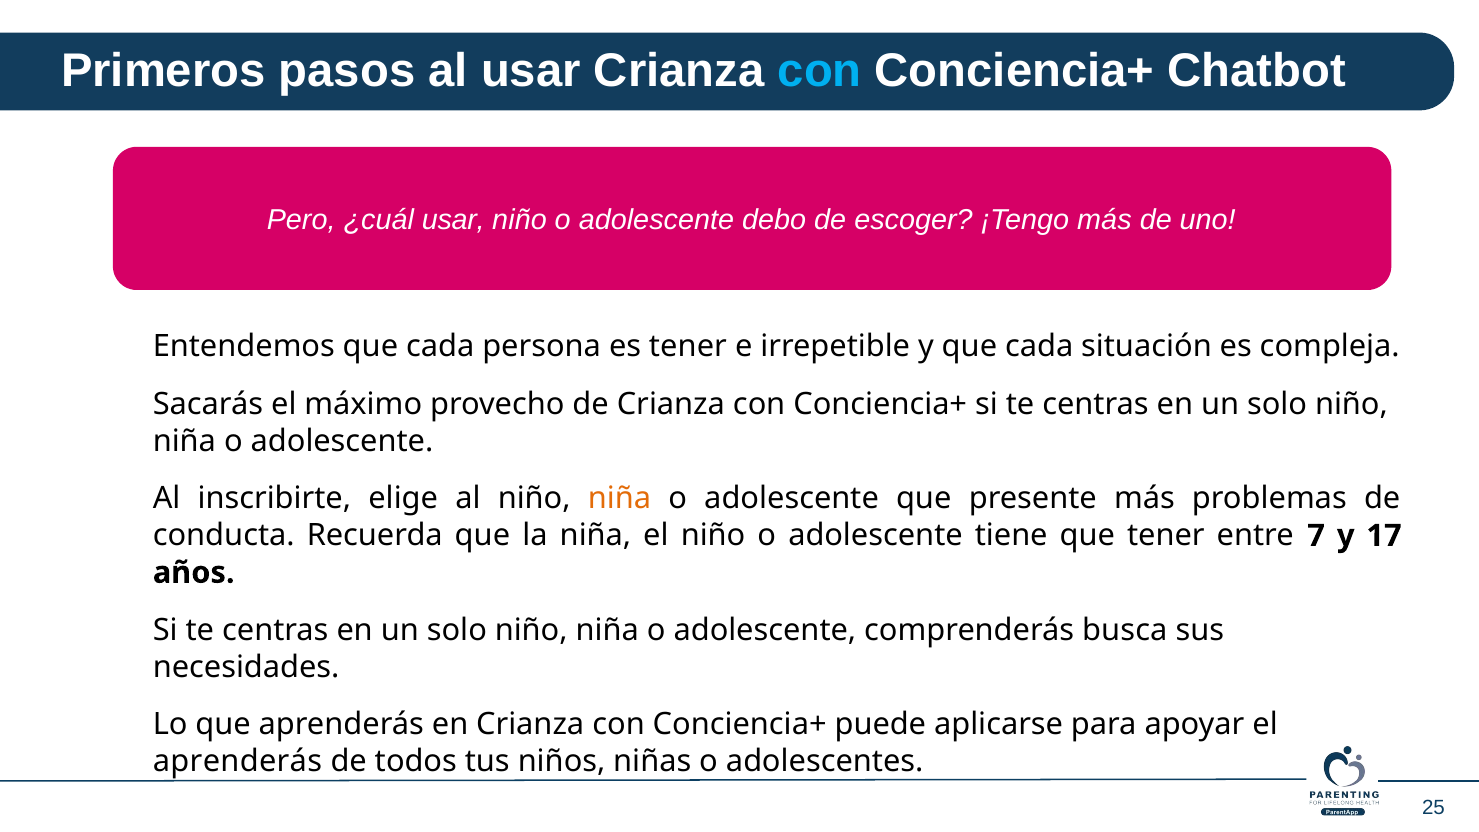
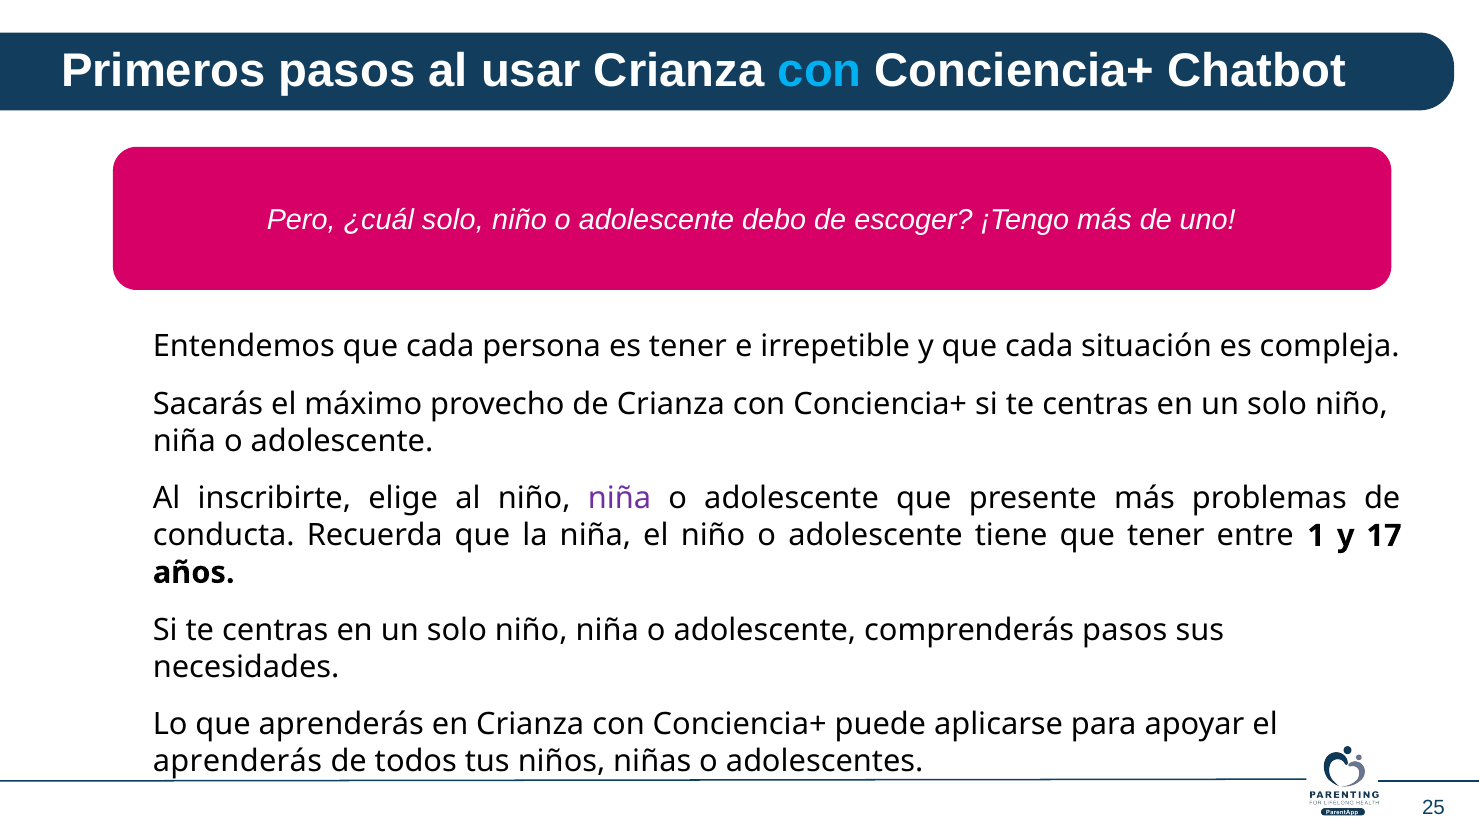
¿cuál usar: usar -> solo
niña at (620, 499) colour: orange -> purple
7: 7 -> 1
comprenderás busca: busca -> pasos
